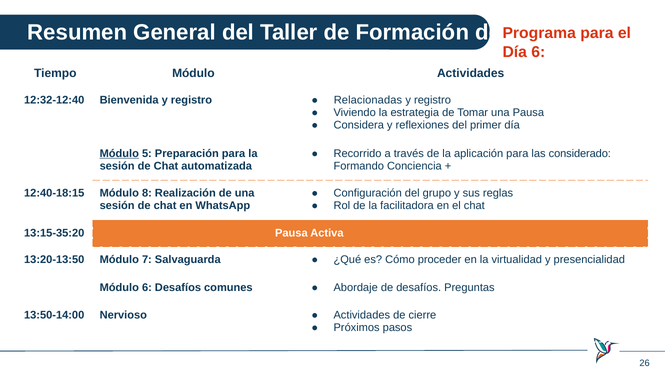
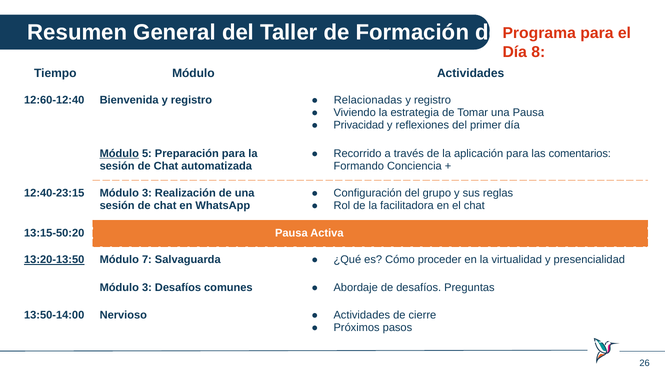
Día 6: 6 -> 8
12:32-12:40: 12:32-12:40 -> 12:60-12:40
Considera: Considera -> Privacidad
considerado: considerado -> comentarios
12:40-18:15: 12:40-18:15 -> 12:40-23:15
8 at (147, 193): 8 -> 3
13:15-35:20: 13:15-35:20 -> 13:15-50:20
13:20-13:50 underline: none -> present
6 at (147, 288): 6 -> 3
